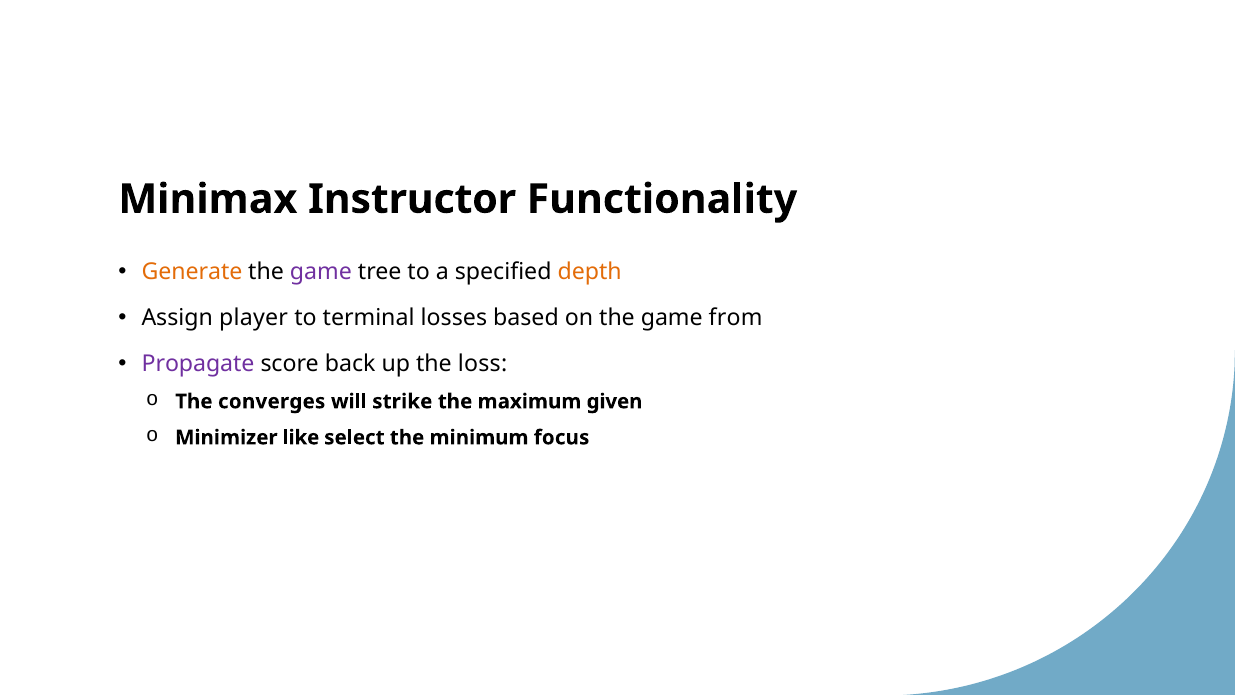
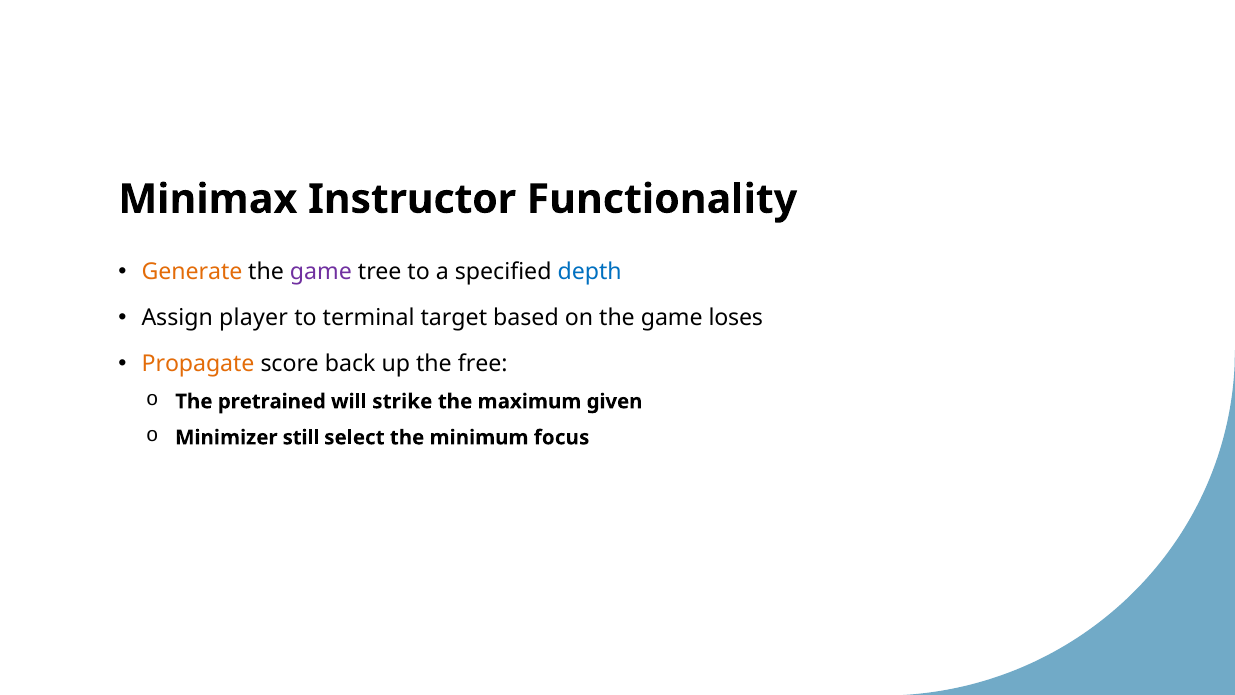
depth colour: orange -> blue
losses: losses -> target
from: from -> loses
Propagate colour: purple -> orange
loss: loss -> free
converges: converges -> pretrained
like: like -> still
